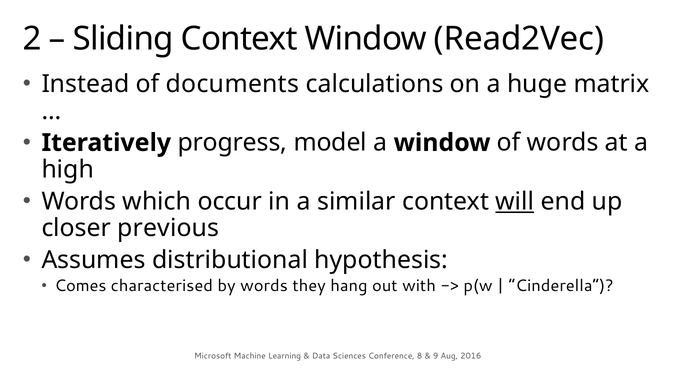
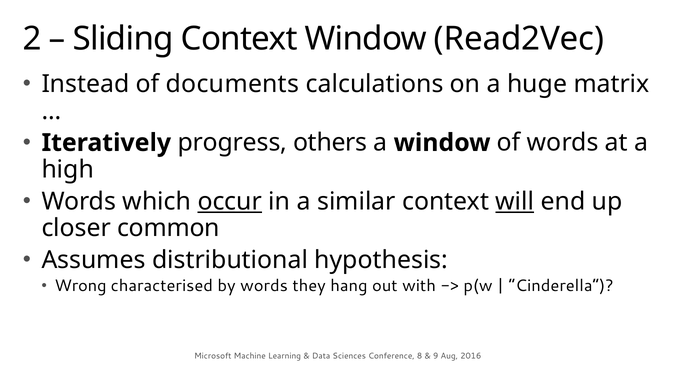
model: model -> others
occur underline: none -> present
previous: previous -> common
Comes: Comes -> Wrong
